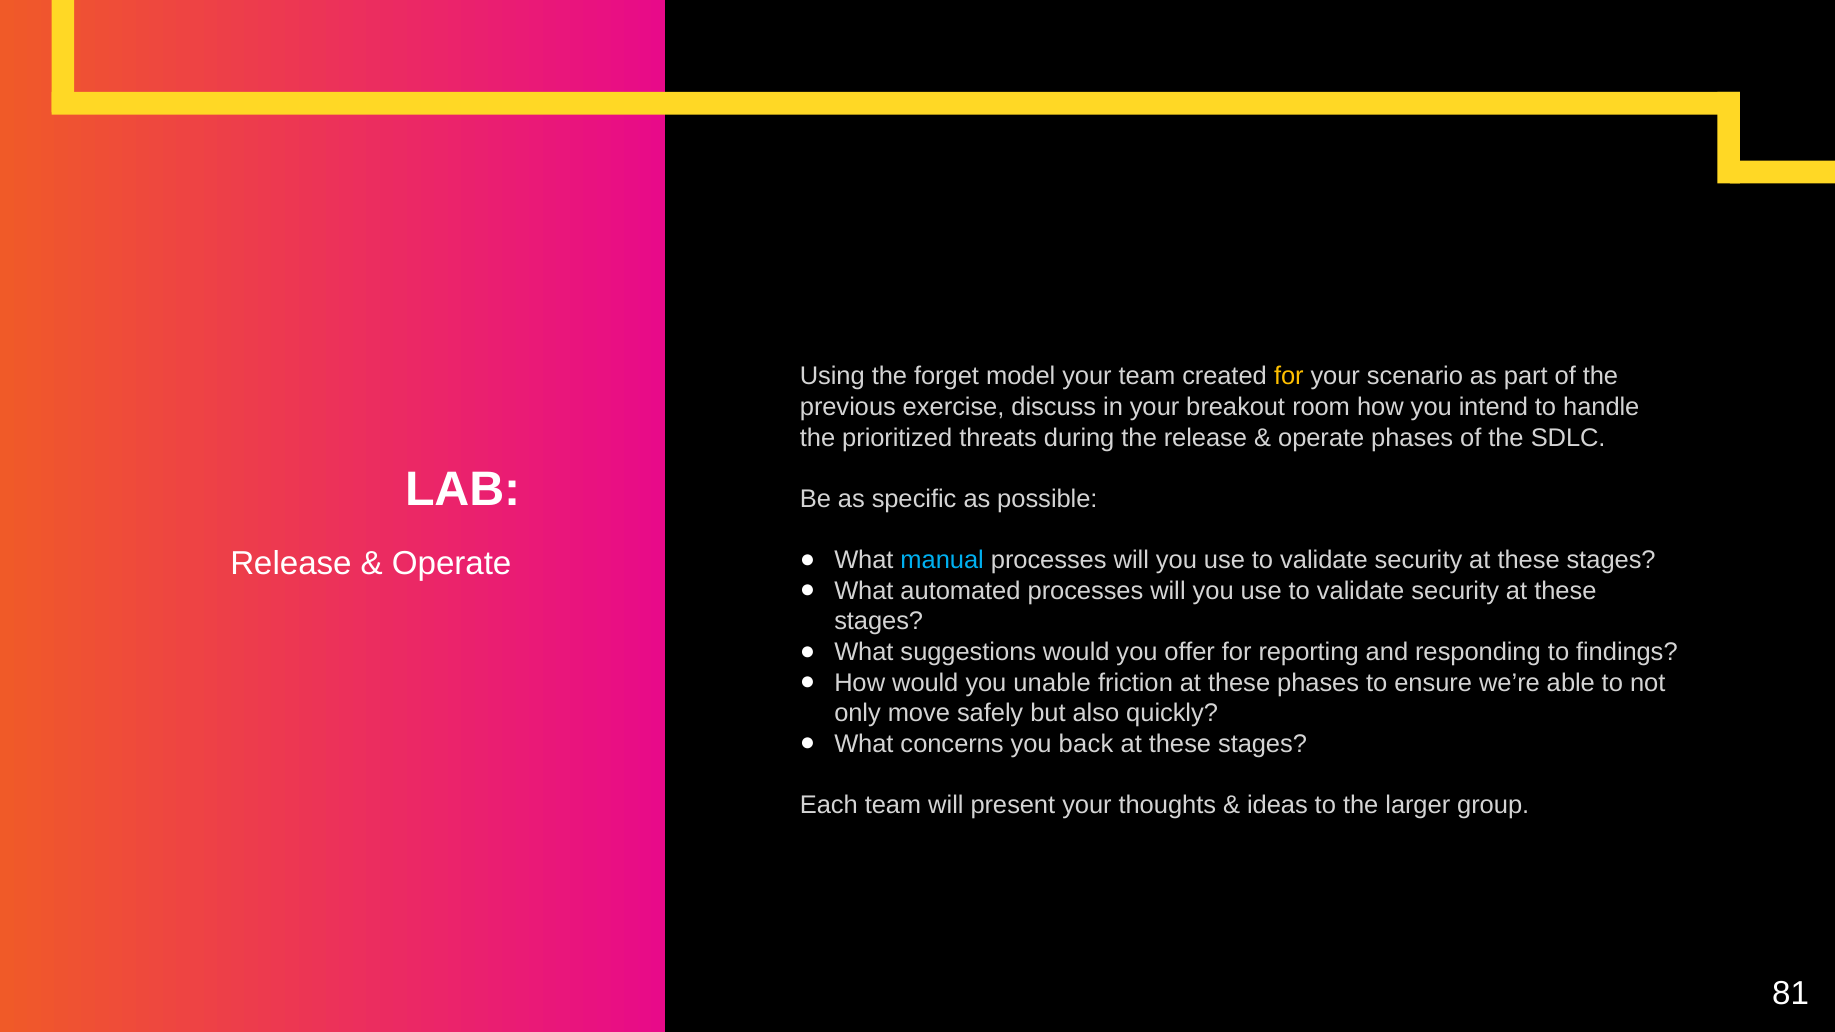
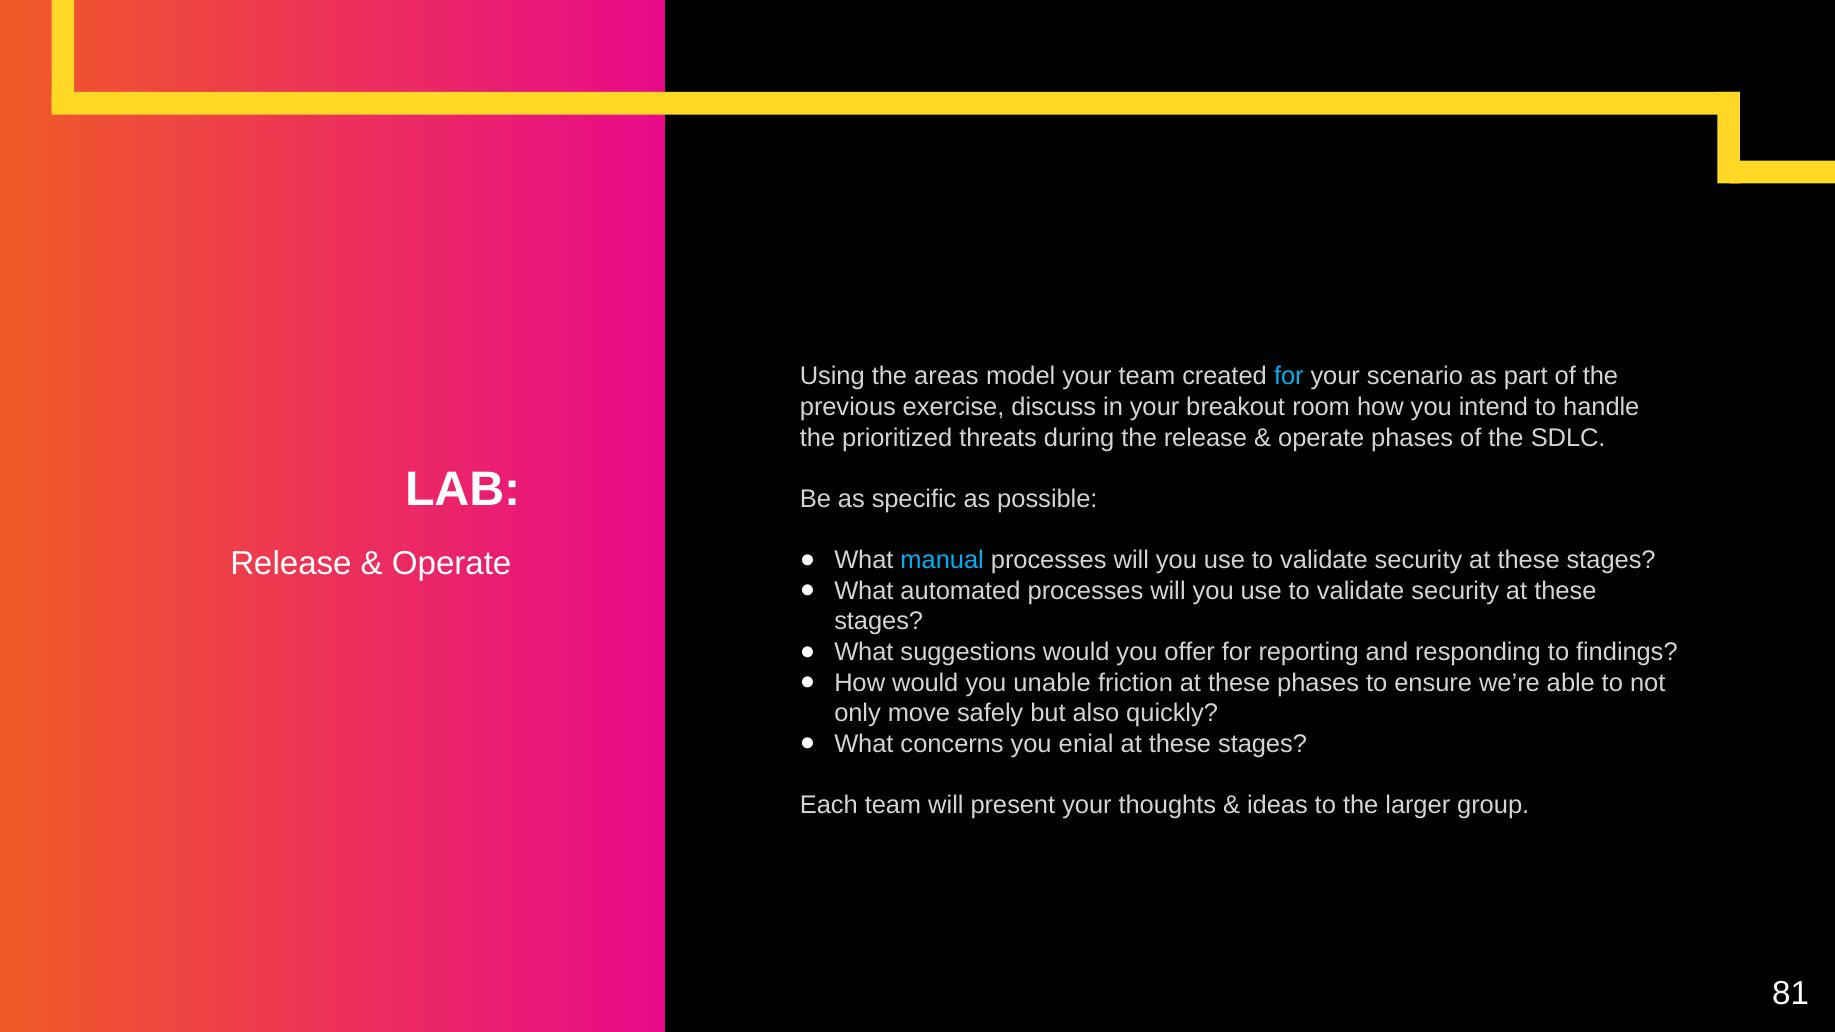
forget: forget -> areas
for at (1289, 377) colour: yellow -> light blue
back: back -> enial
